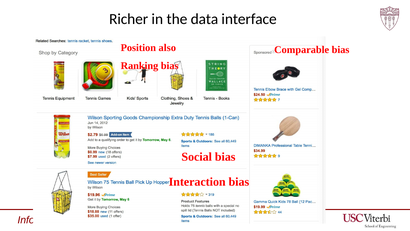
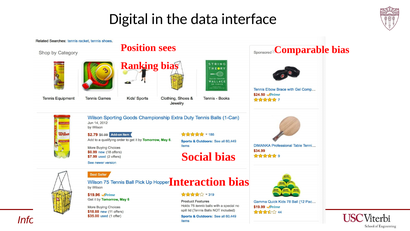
Richer: Richer -> Digital
also: also -> sees
